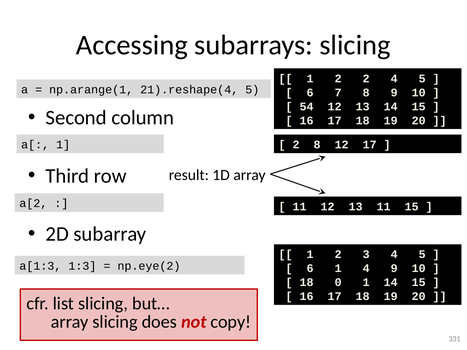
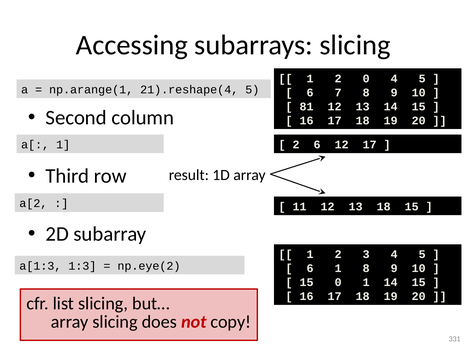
2 2: 2 -> 0
54: 54 -> 81
2 8: 8 -> 6
13 11: 11 -> 18
1 4: 4 -> 8
18 at (307, 283): 18 -> 15
